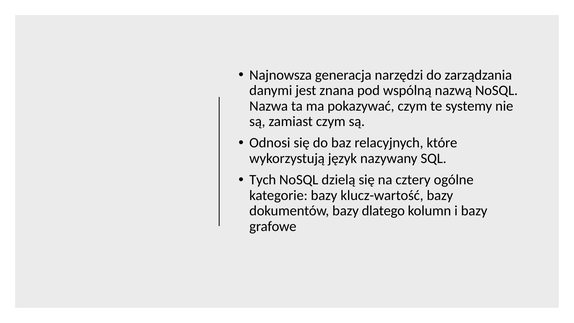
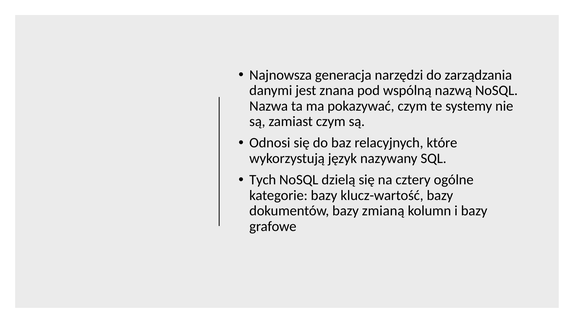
dlatego: dlatego -> zmianą
